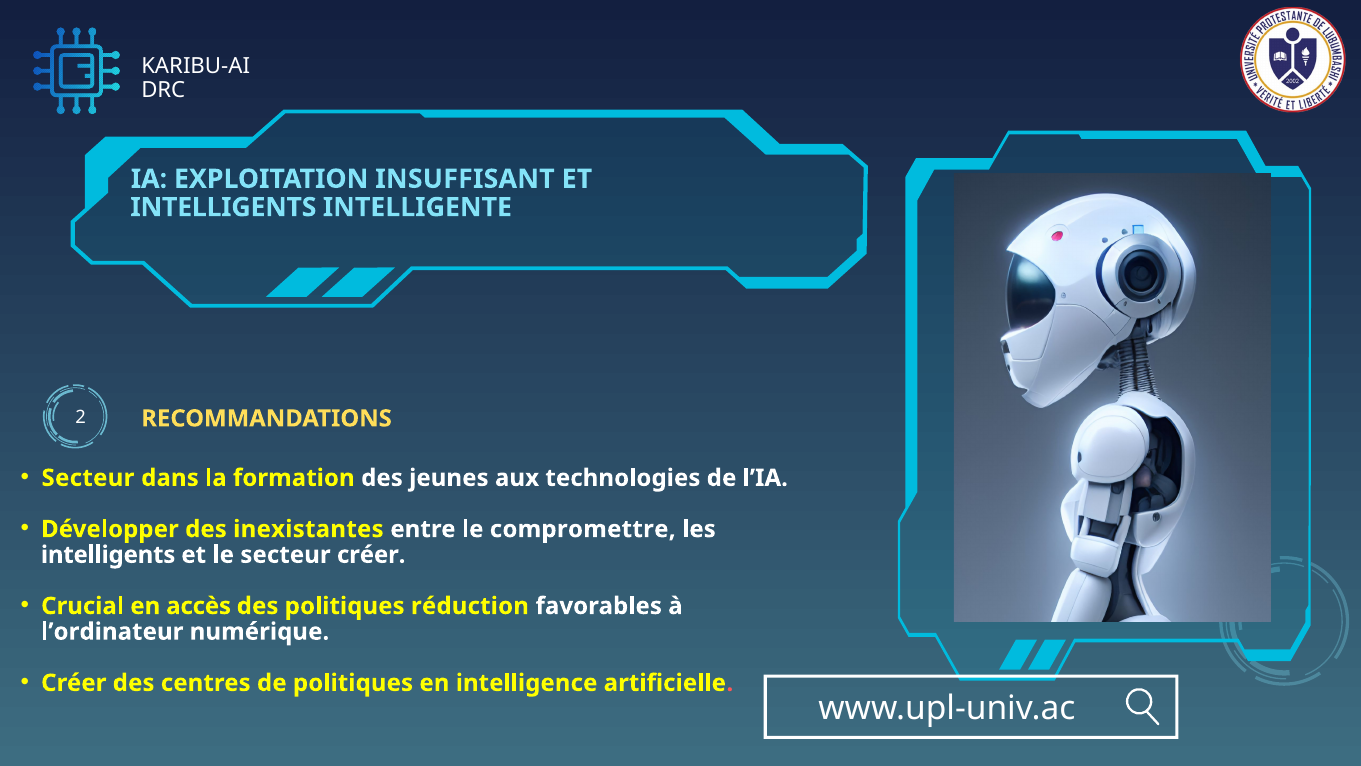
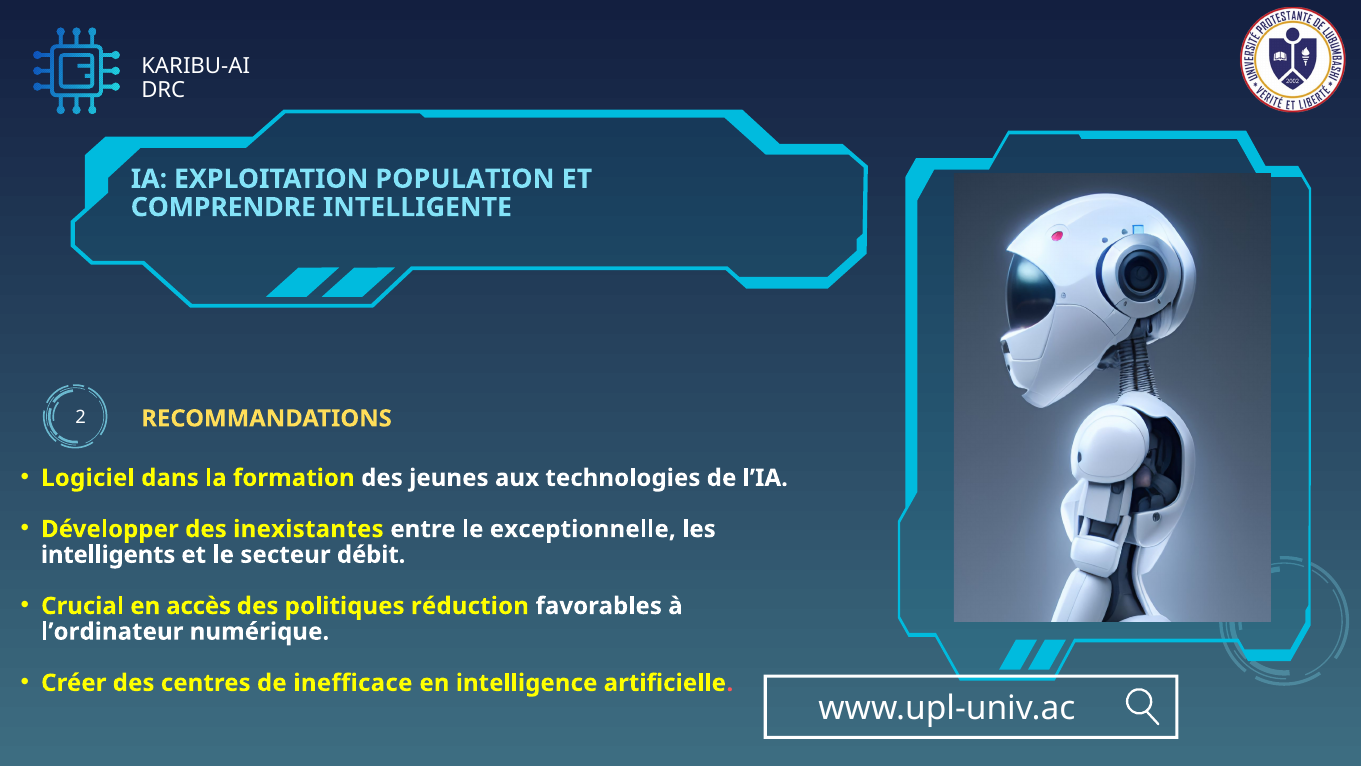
INSUFFISANT: INSUFFISANT -> POPULATION
INTELLIGENTS at (223, 207): INTELLIGENTS -> COMPRENDRE
Secteur at (88, 478): Secteur -> Logiciel
compromettre: compromettre -> exceptionnelle
secteur créer: créer -> débit
de politiques: politiques -> inefficace
